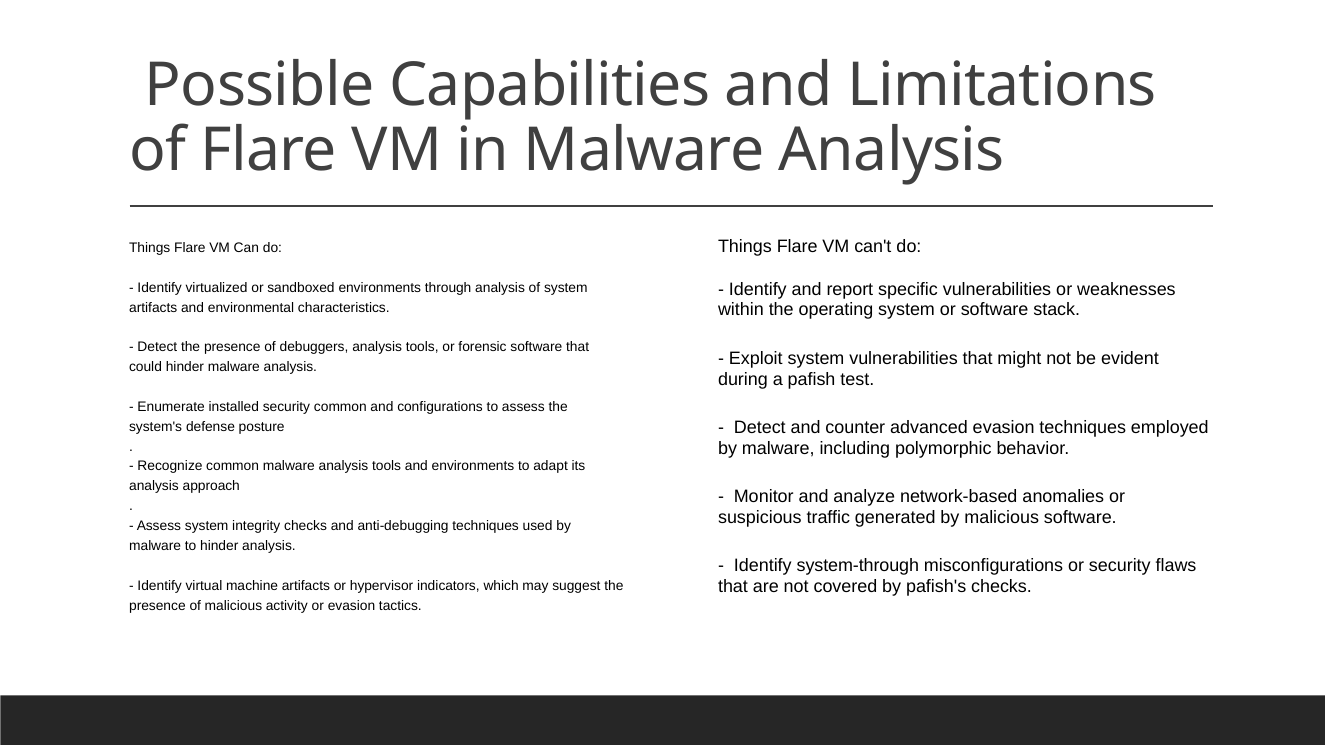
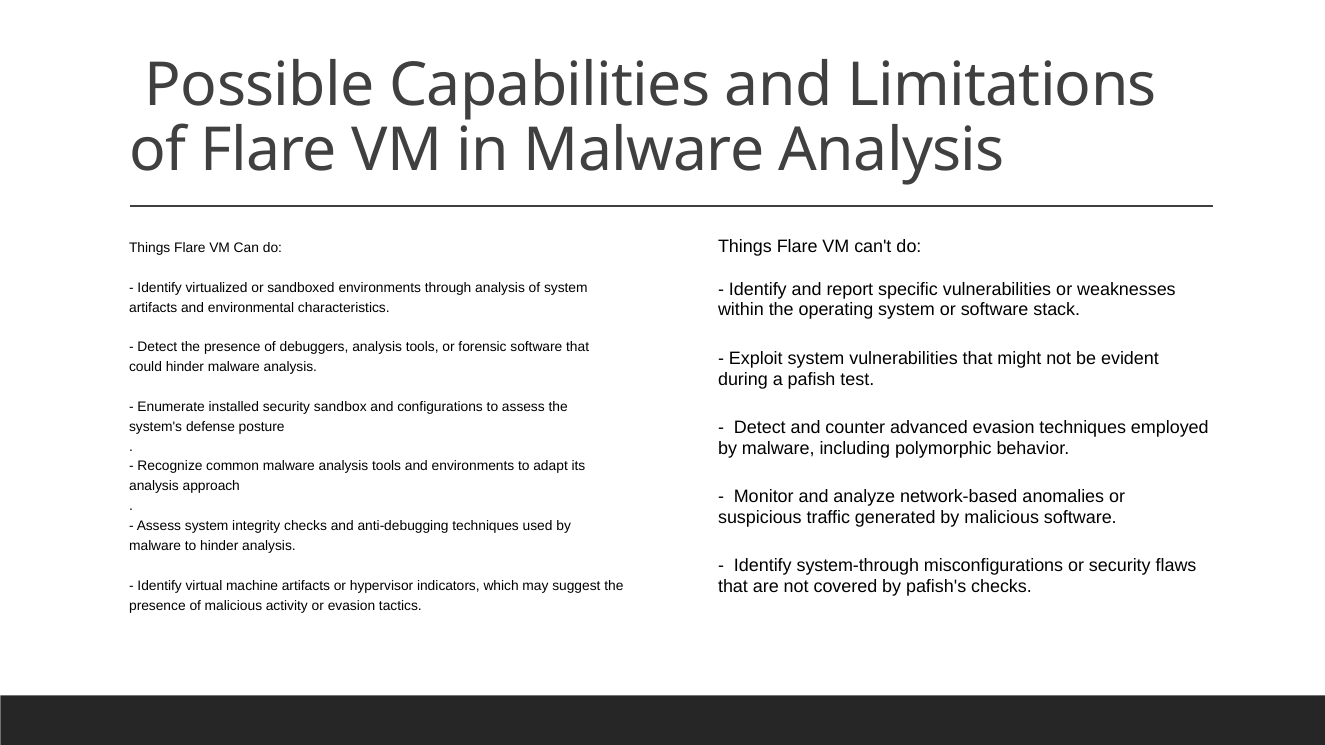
security common: common -> sandbox
